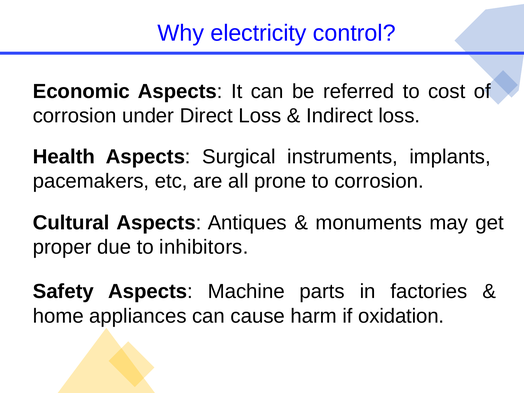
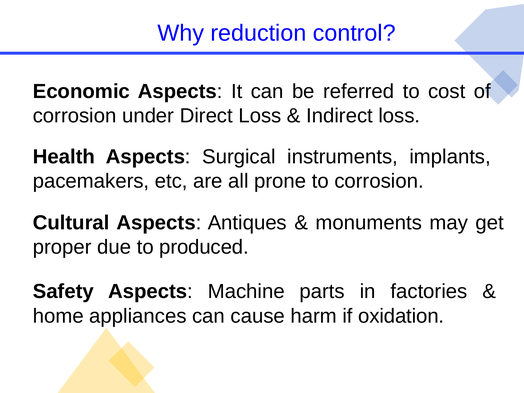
electricity: electricity -> reduction
inhibitors: inhibitors -> produced
